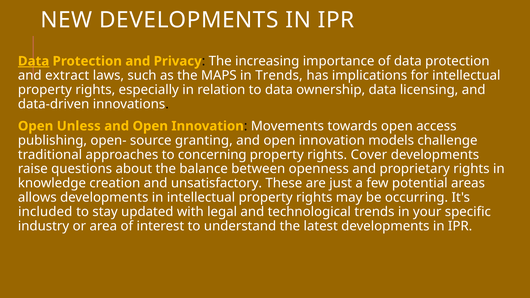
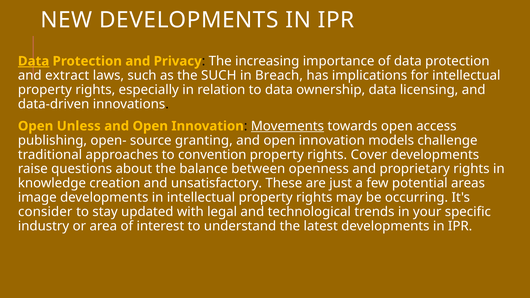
the MAPS: MAPS -> SUCH
in Trends: Trends -> Breach
Movements underline: none -> present
concerning: concerning -> convention
allows: allows -> image
included: included -> consider
